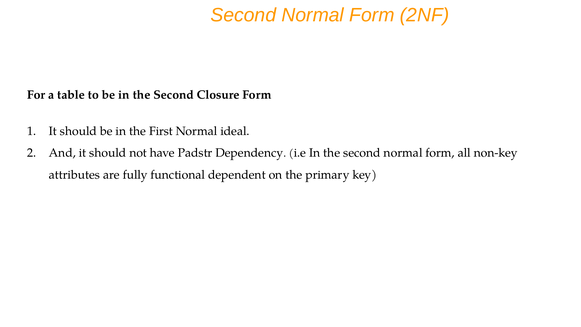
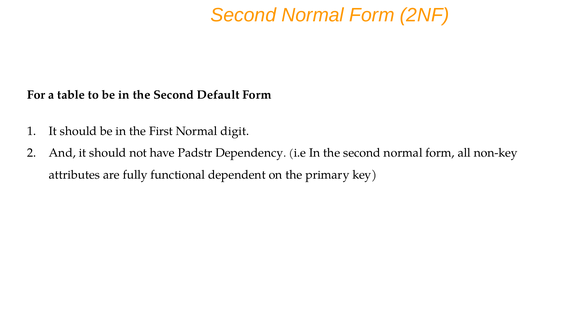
Closure: Closure -> Default
ideal: ideal -> digit
